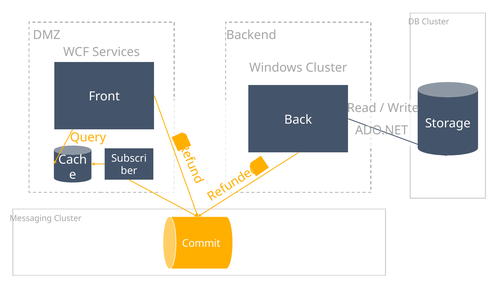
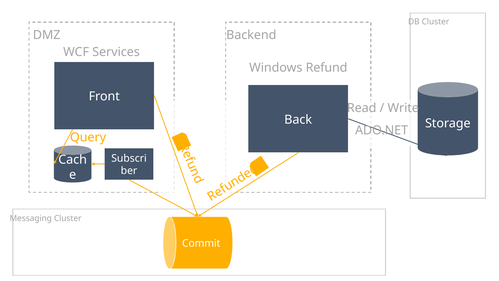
Windows Cluster: Cluster -> Refund
